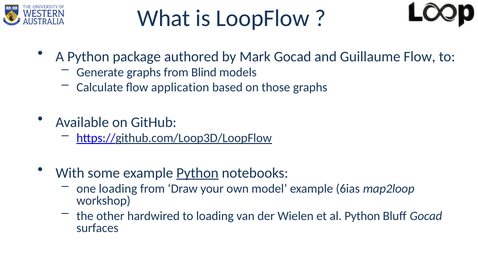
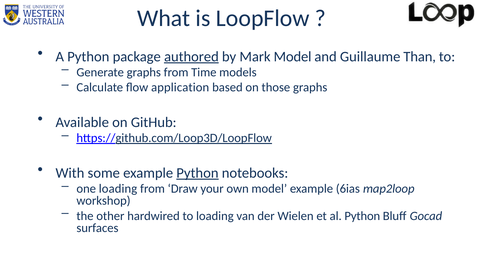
authored underline: none -> present
Mark Gocad: Gocad -> Model
Guillaume Flow: Flow -> Than
Blind: Blind -> Time
